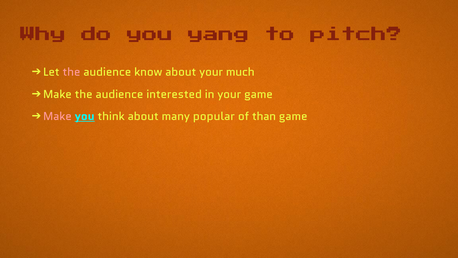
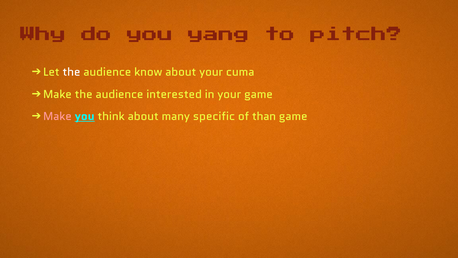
the at (71, 72) colour: pink -> white
much: much -> cuma
popular: popular -> specific
